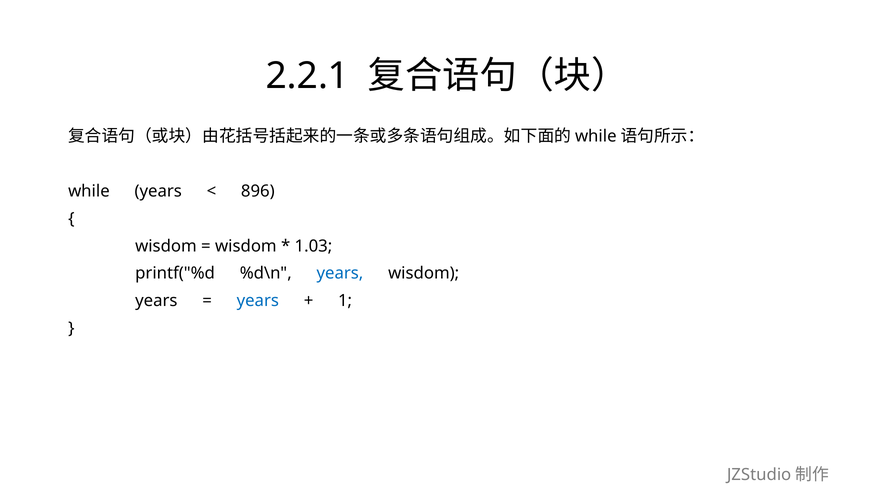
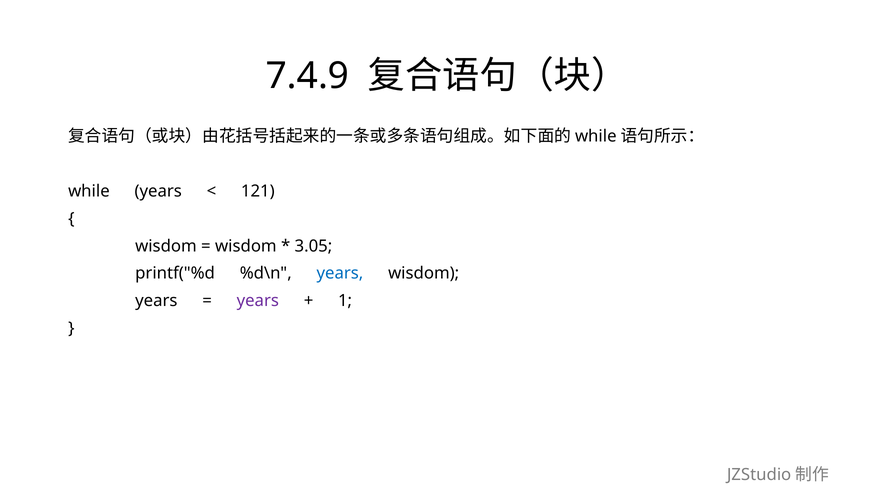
2.2.1: 2.2.1 -> 7.4.9
896: 896 -> 121
1.03: 1.03 -> 3.05
years at (258, 301) colour: blue -> purple
